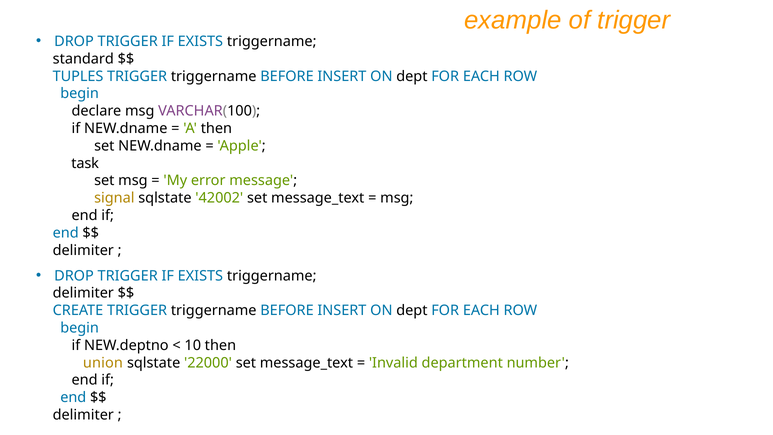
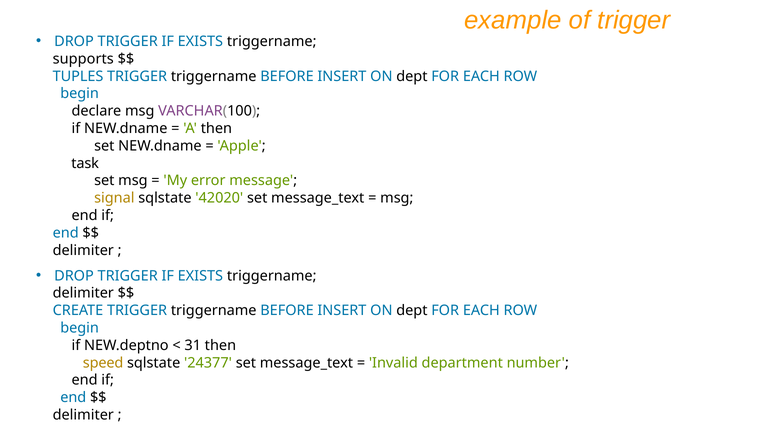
standard: standard -> supports
42002: 42002 -> 42020
10: 10 -> 31
union: union -> speed
22000: 22000 -> 24377
